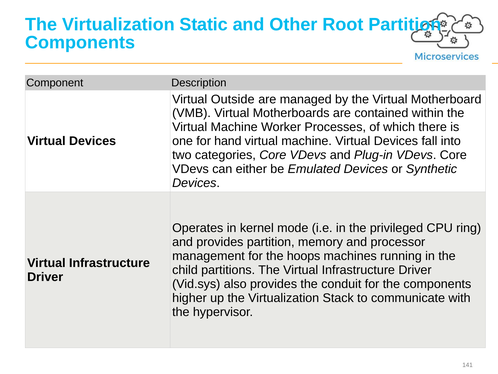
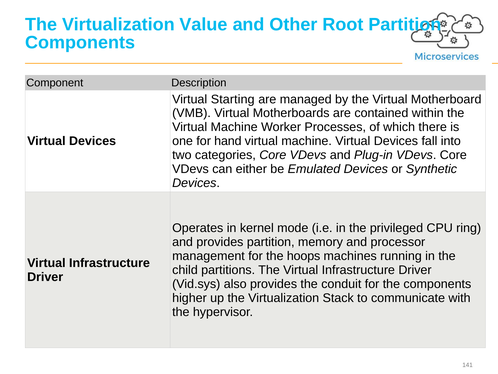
Static: Static -> Value
Outside: Outside -> Starting
